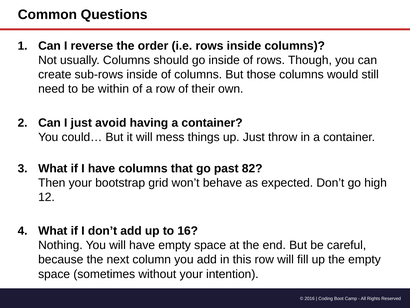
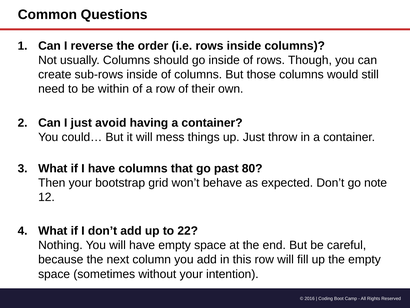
82: 82 -> 80
high: high -> note
16: 16 -> 22
